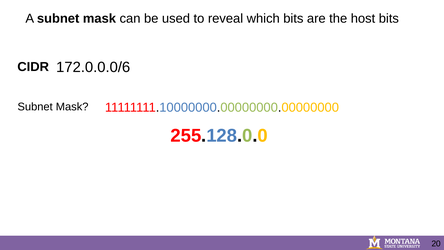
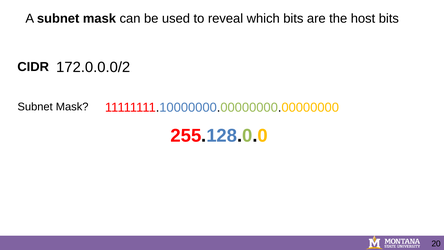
172.0.0.0/6: 172.0.0.0/6 -> 172.0.0.0/2
